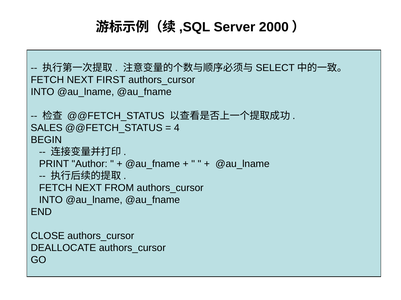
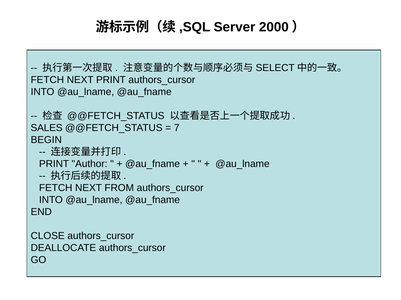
NEXT FIRST: FIRST -> PRINT
4: 4 -> 7
